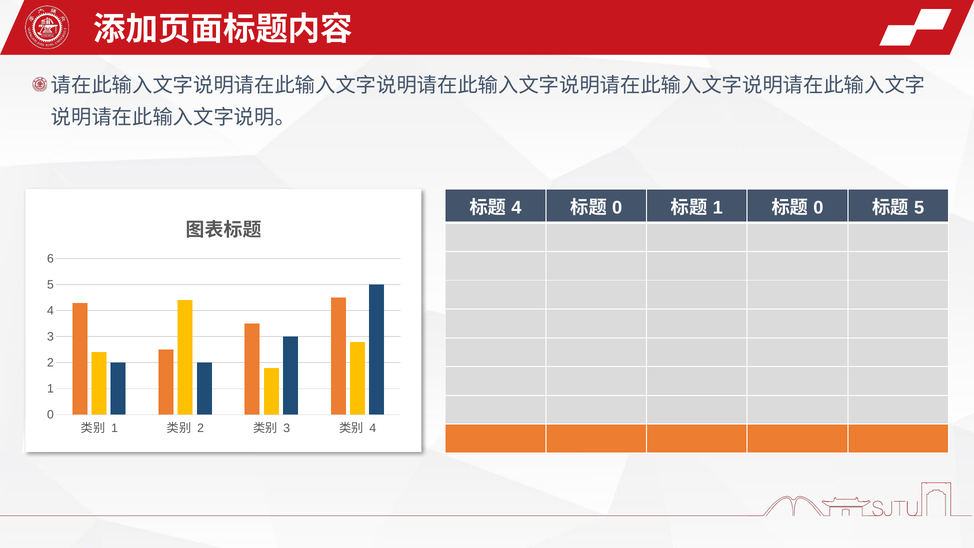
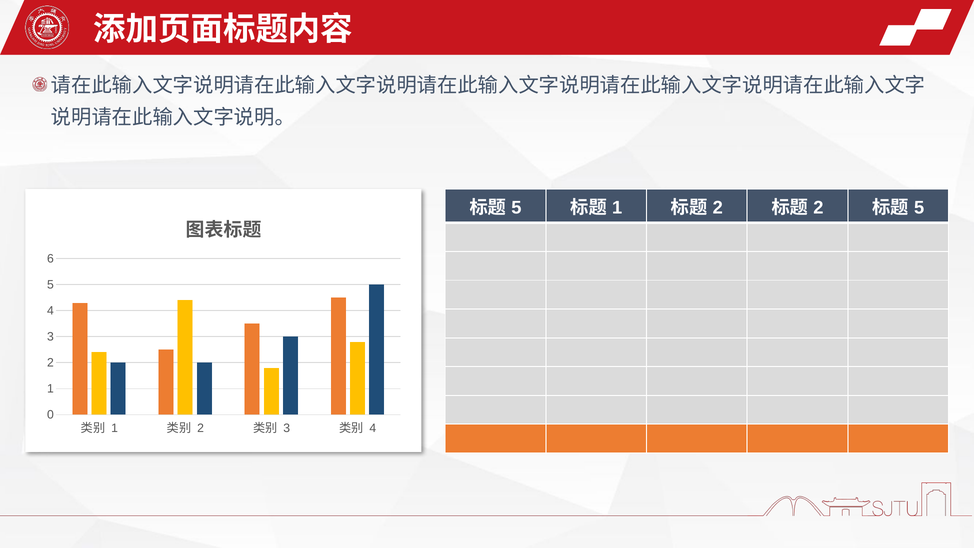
4 at (516, 208): 4 -> 5
0 at (617, 208): 0 -> 1
1 at (718, 208): 1 -> 2
0 at (818, 208): 0 -> 2
